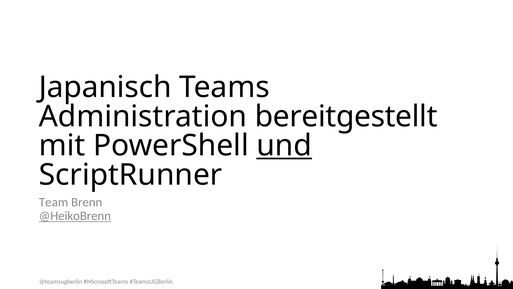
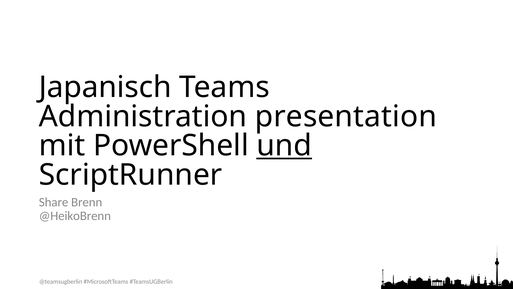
bereitgestellt: bereitgestellt -> presentation
Team: Team -> Share
@HeikoBrenn underline: present -> none
